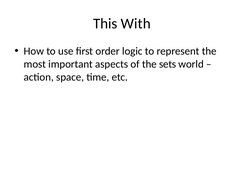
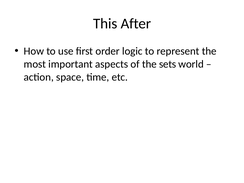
With: With -> After
